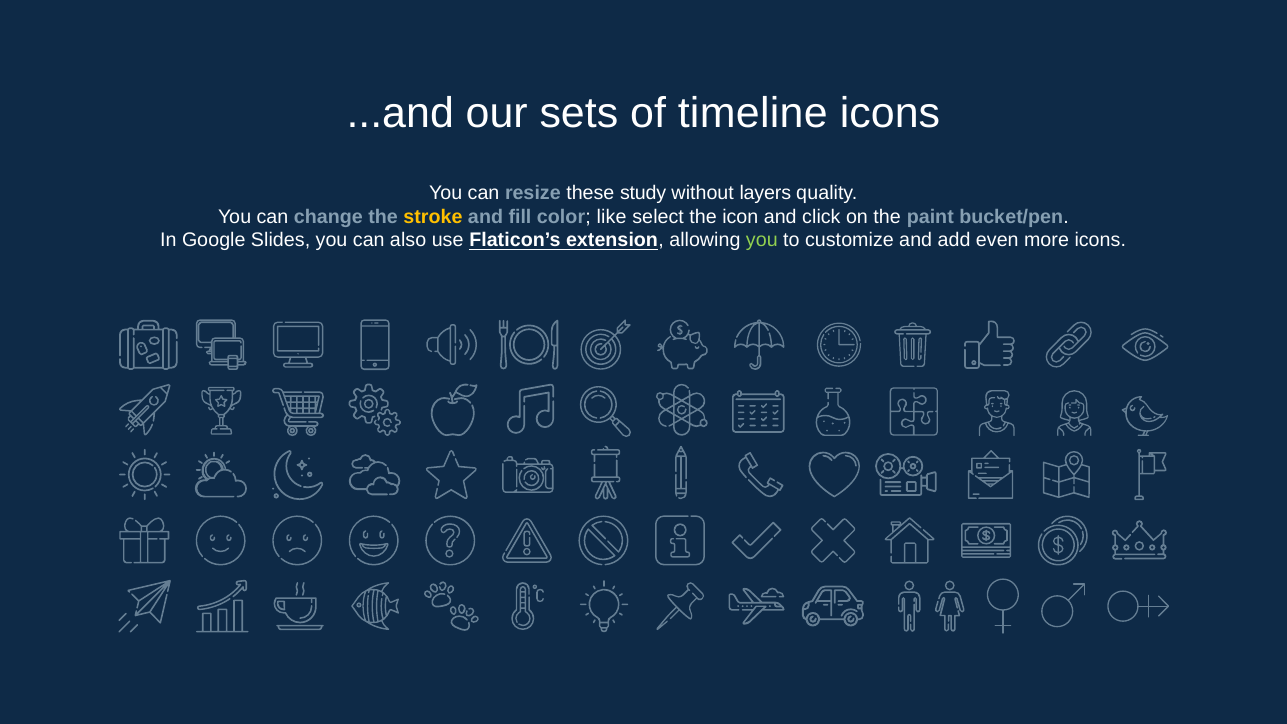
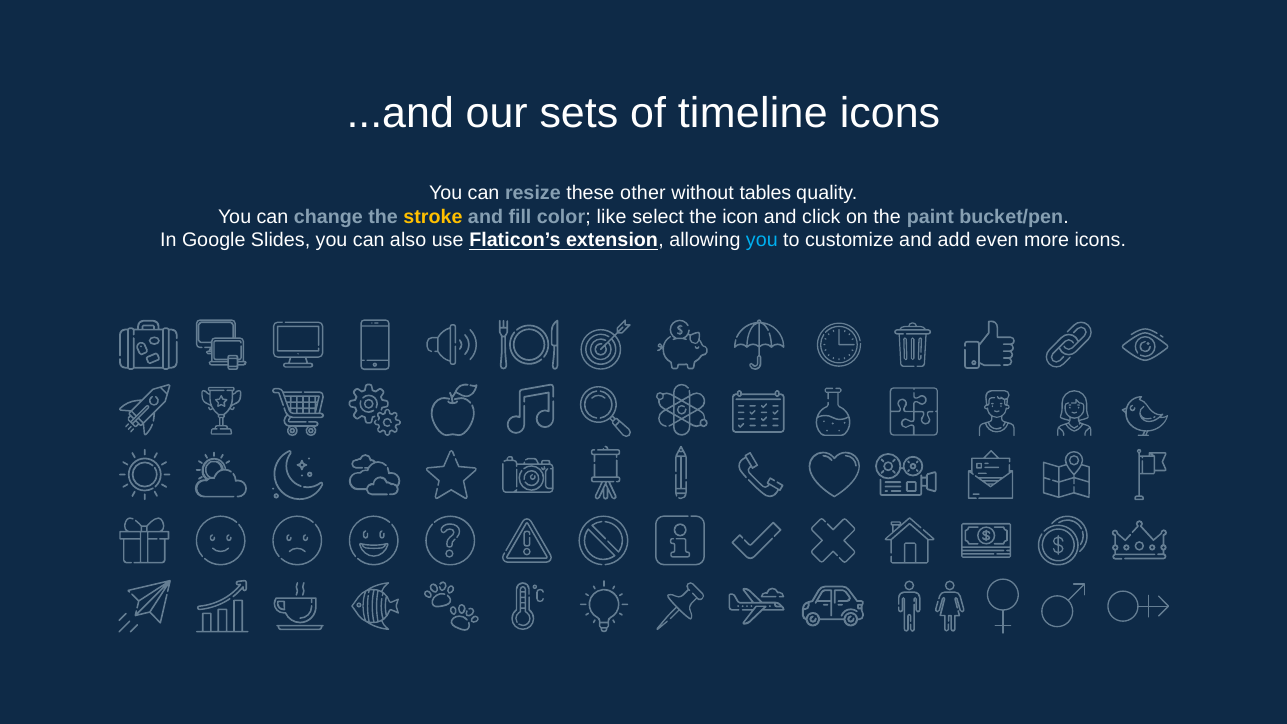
study: study -> other
layers: layers -> tables
you at (762, 240) colour: light green -> light blue
